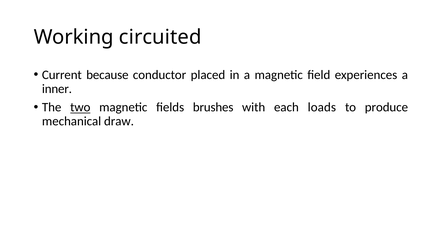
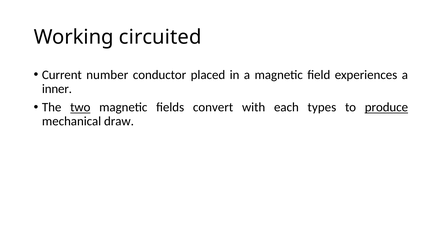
because: because -> number
brushes: brushes -> convert
loads: loads -> types
produce underline: none -> present
